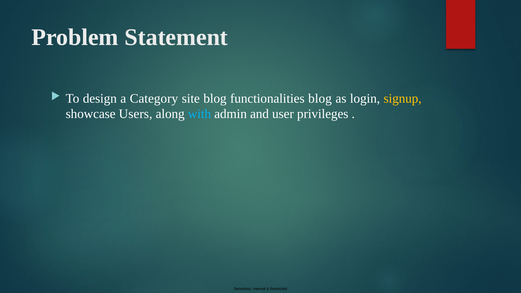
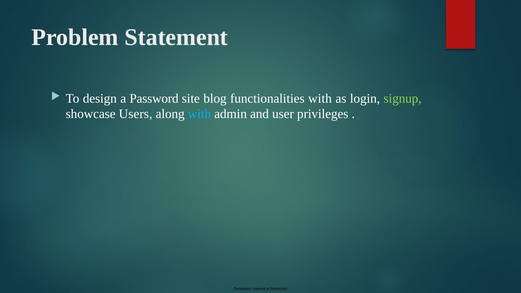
Category: Category -> Password
functionalities blog: blog -> with
signup colour: yellow -> light green
